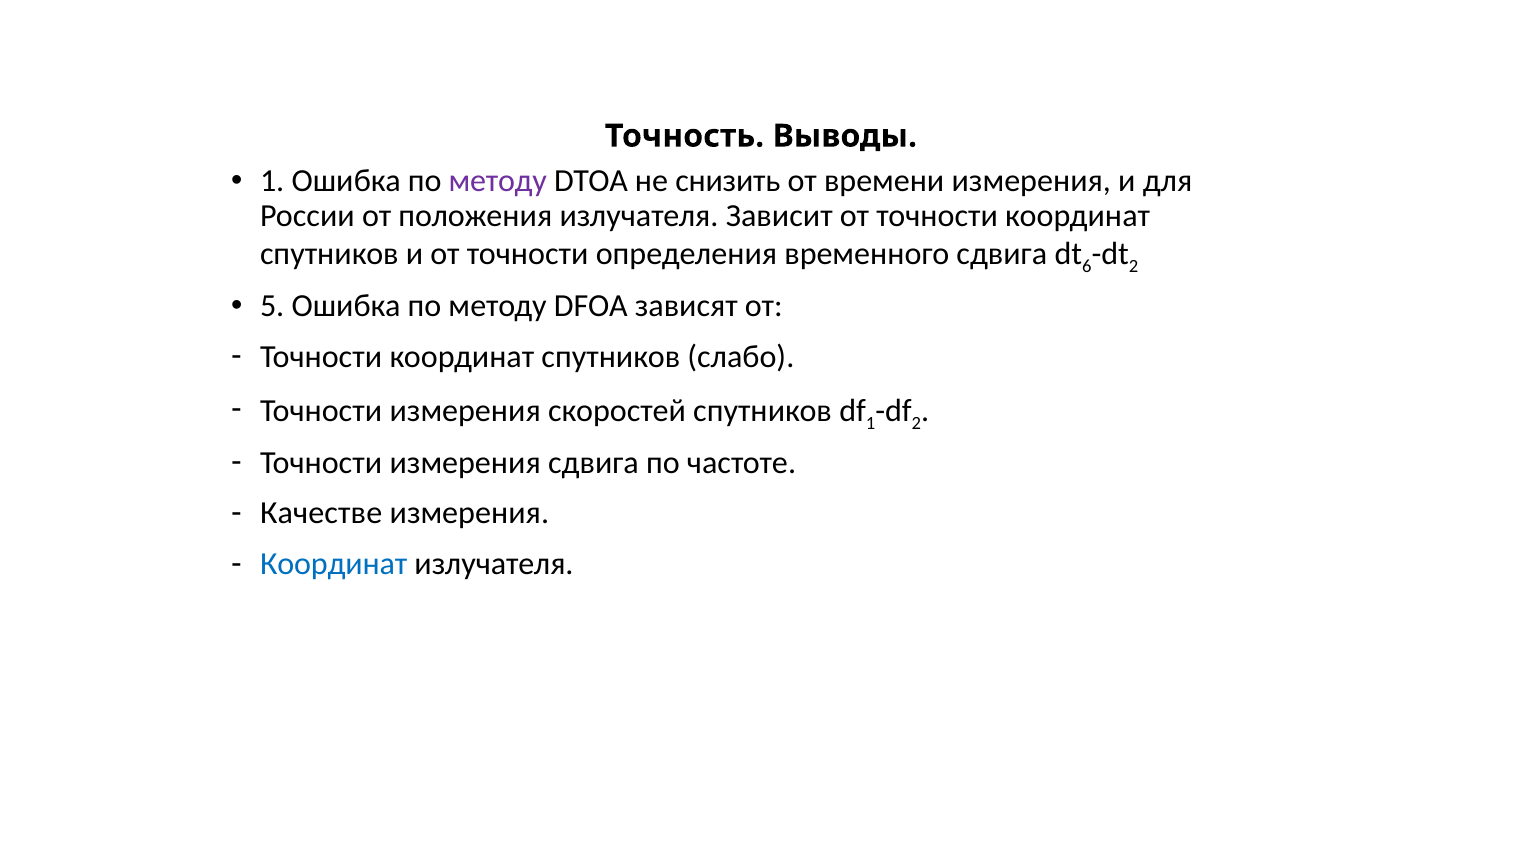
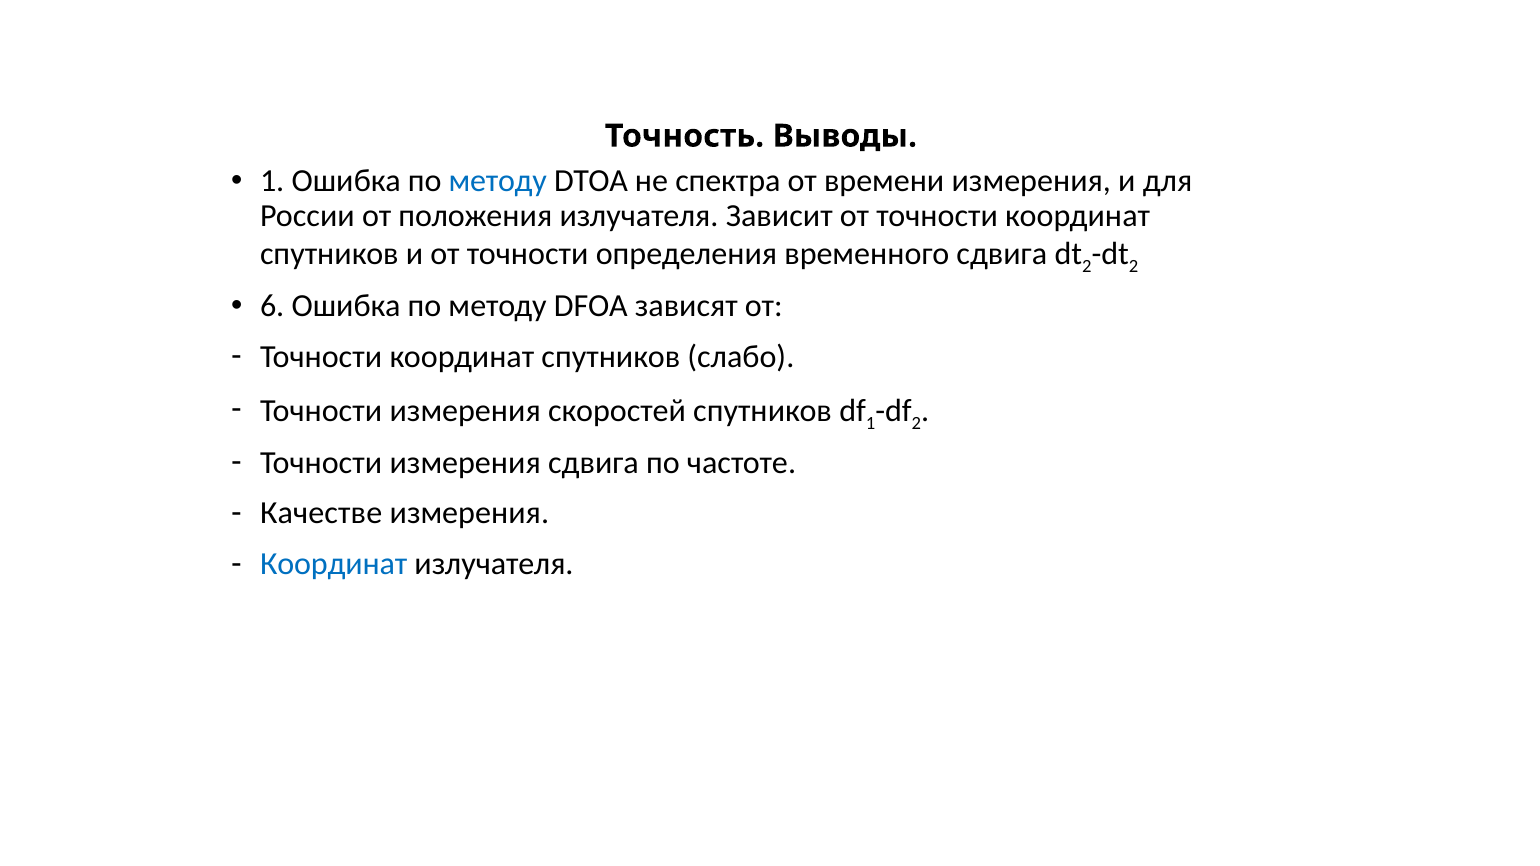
методу at (498, 181) colour: purple -> blue
снизить: снизить -> спектра
6 at (1087, 267): 6 -> 2
5: 5 -> 6
